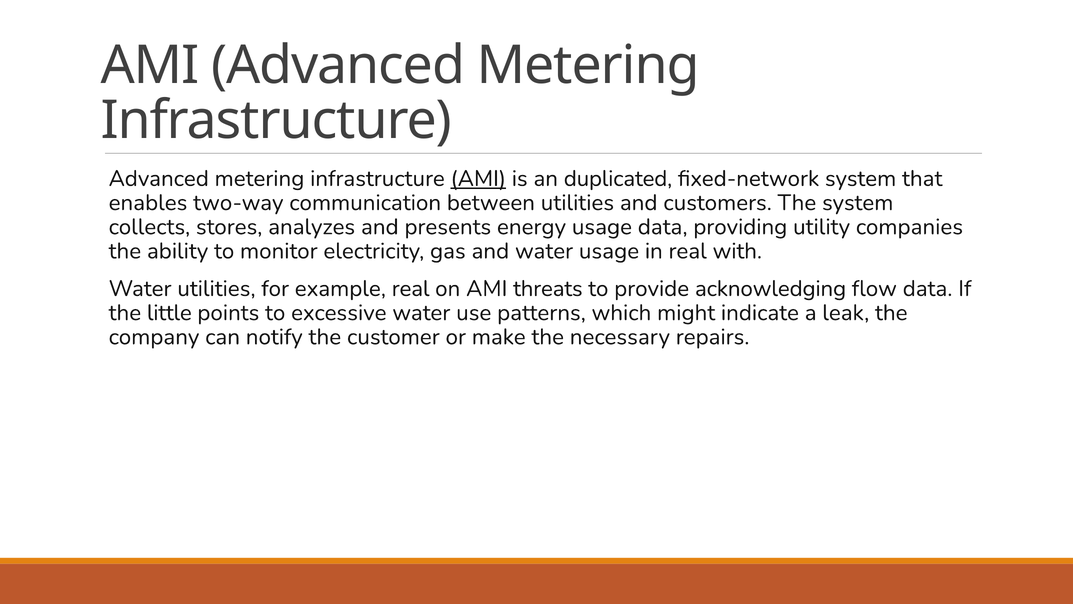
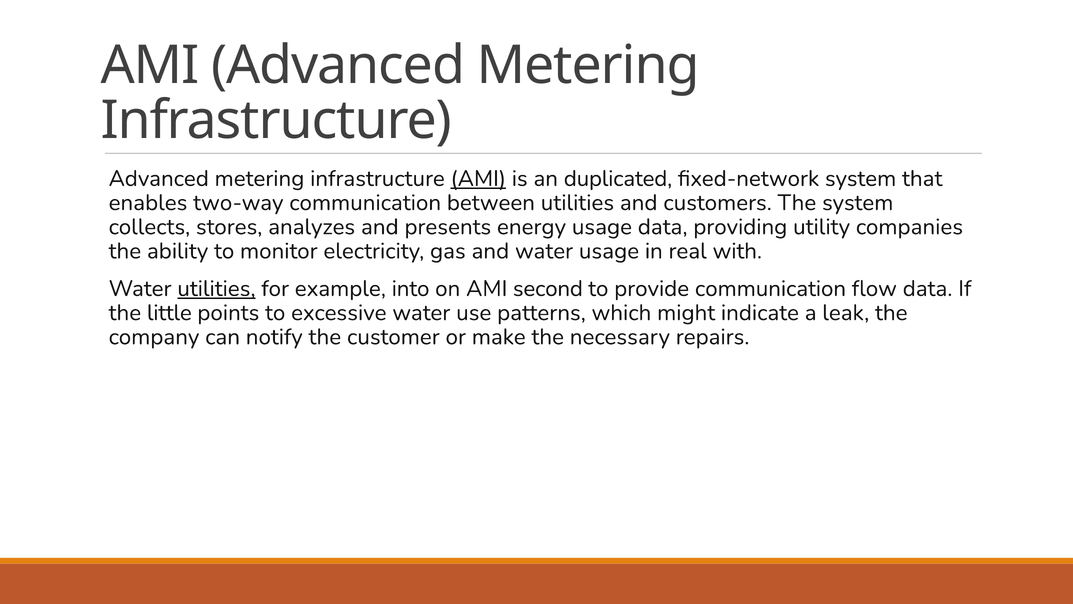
utilities at (216, 288) underline: none -> present
example real: real -> into
threats: threats -> second
provide acknowledging: acknowledging -> communication
